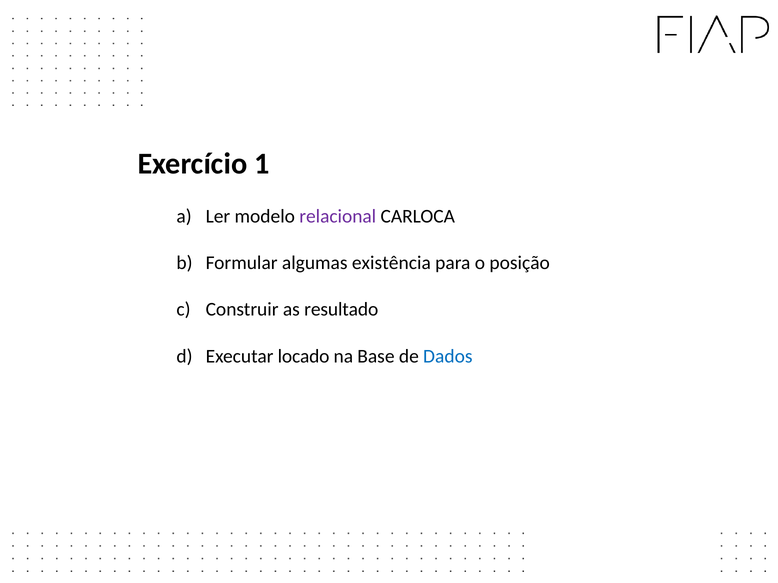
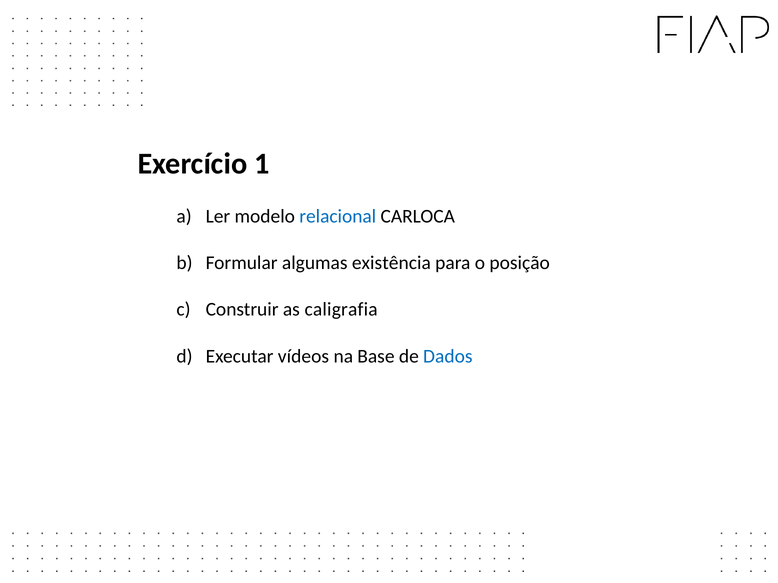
relacional colour: purple -> blue
resultado: resultado -> caligrafia
locado: locado -> vídeos
